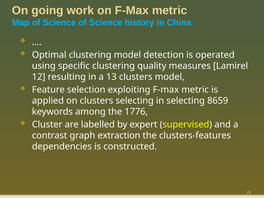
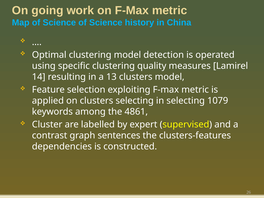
12: 12 -> 14
8659: 8659 -> 1079
1776: 1776 -> 4861
extraction: extraction -> sentences
